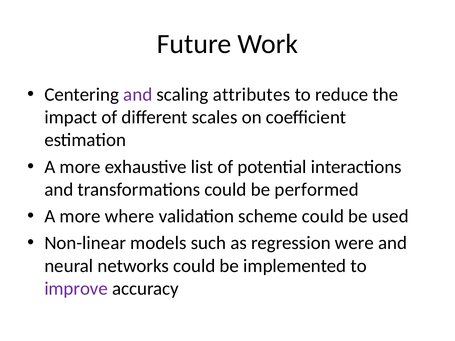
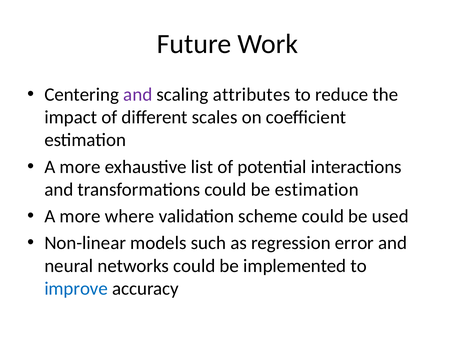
be performed: performed -> estimation
were: were -> error
improve colour: purple -> blue
